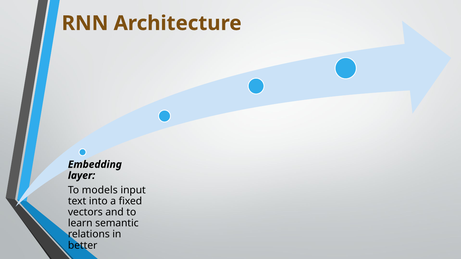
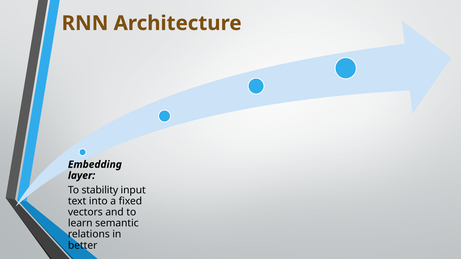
To models: models -> stability
